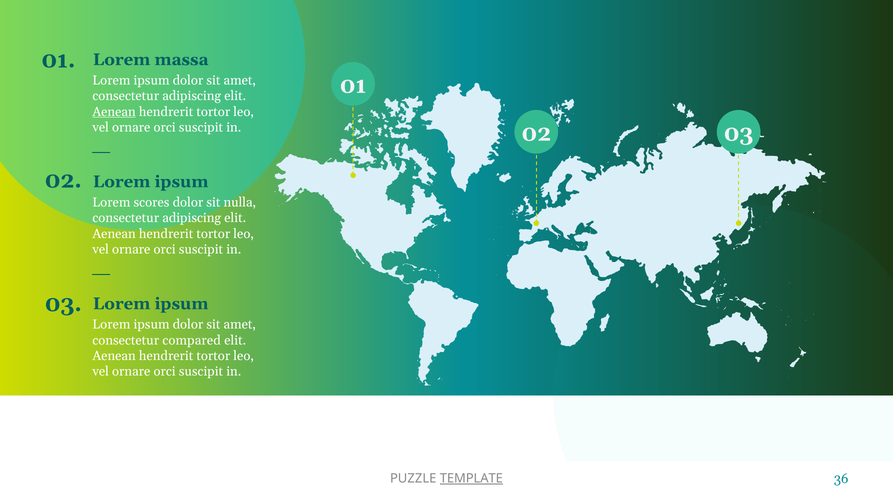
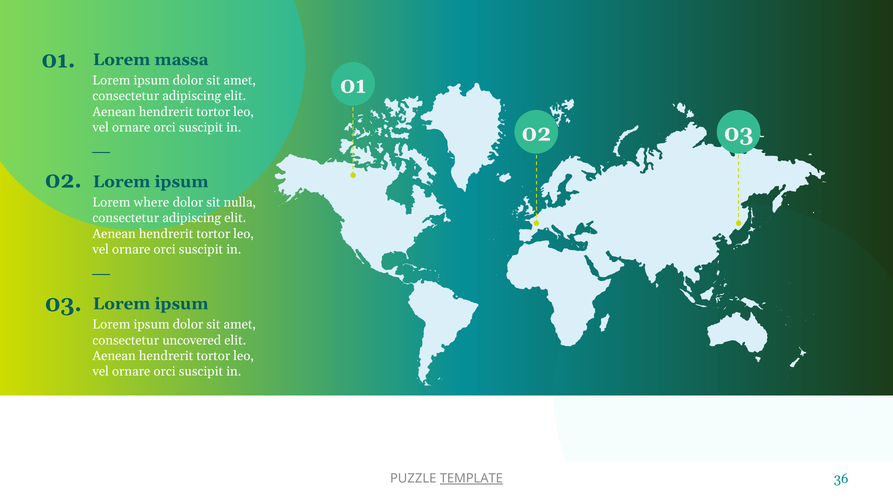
Aenean at (114, 112) underline: present -> none
scores: scores -> where
compared: compared -> uncovered
